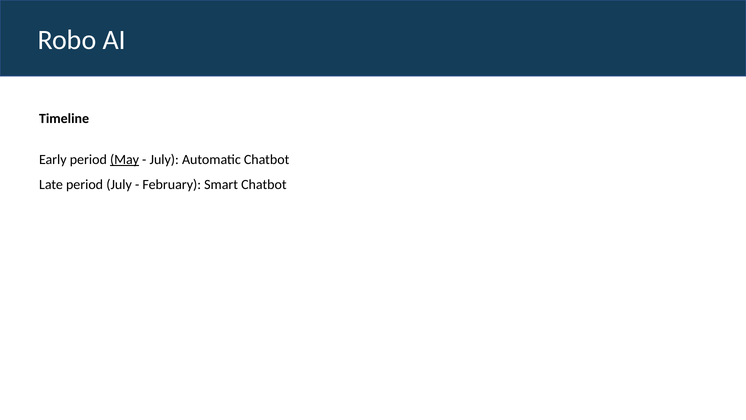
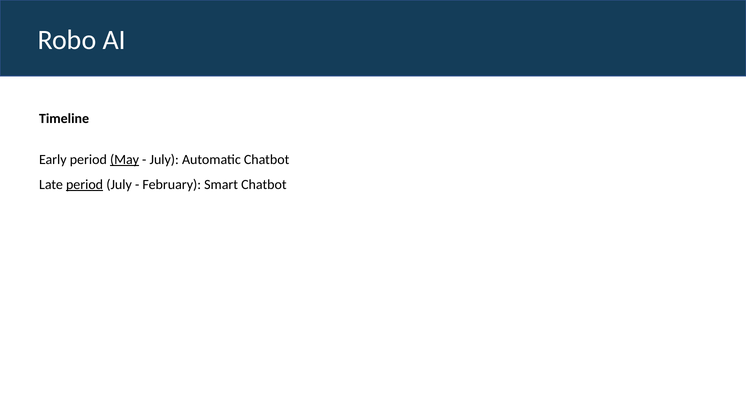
period at (85, 184) underline: none -> present
